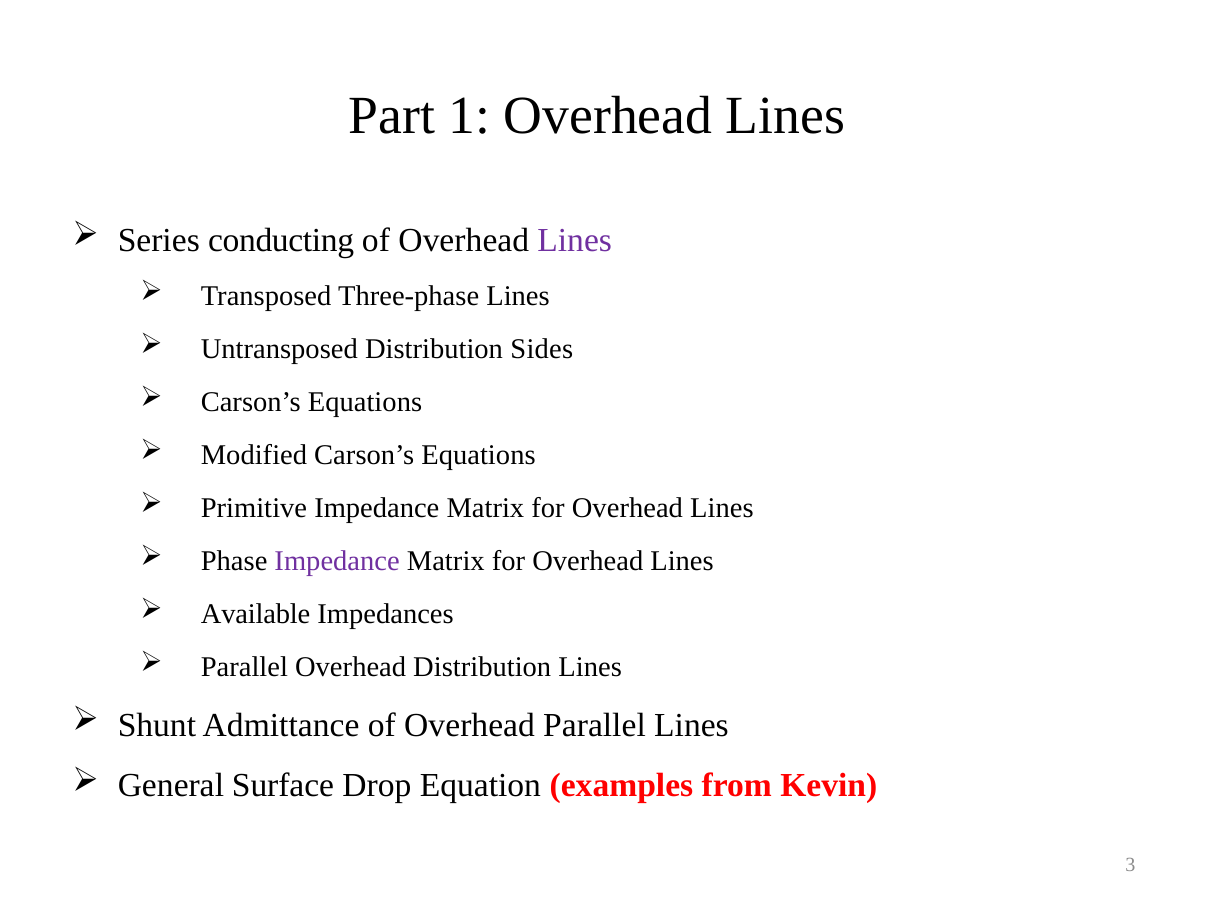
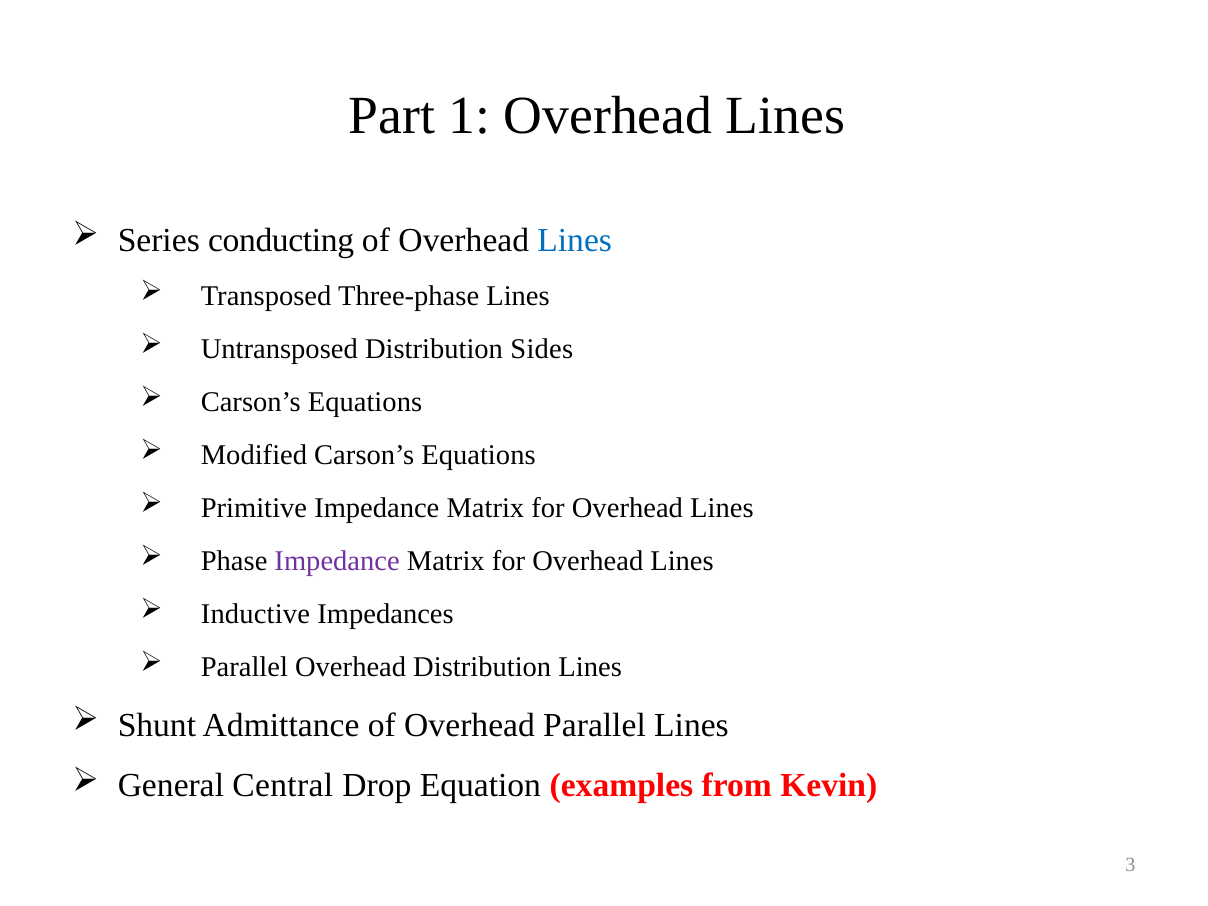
Lines at (575, 240) colour: purple -> blue
Available: Available -> Inductive
Surface: Surface -> Central
